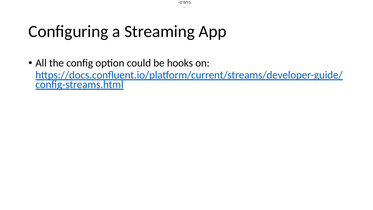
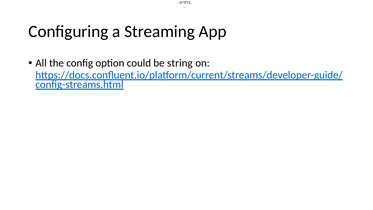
hooks: hooks -> string
